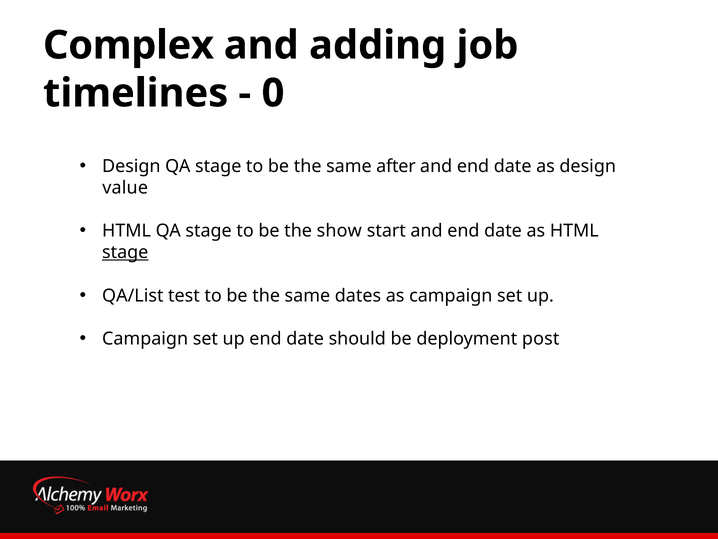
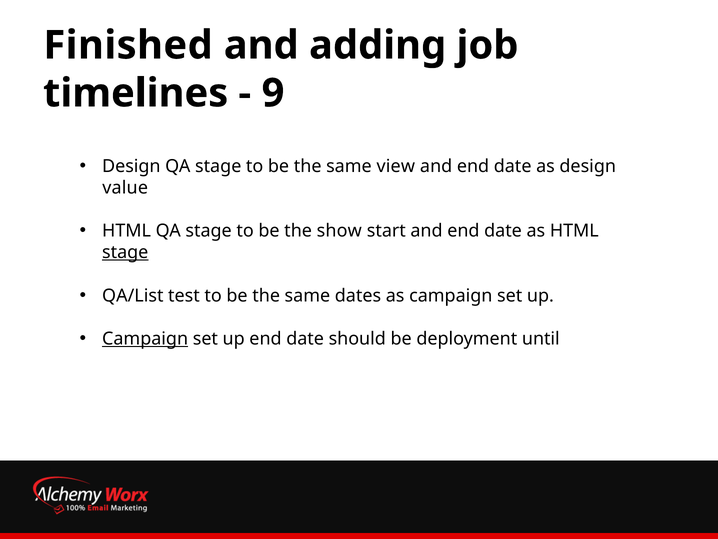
Complex: Complex -> Finished
0: 0 -> 9
after: after -> view
Campaign at (145, 338) underline: none -> present
post: post -> until
